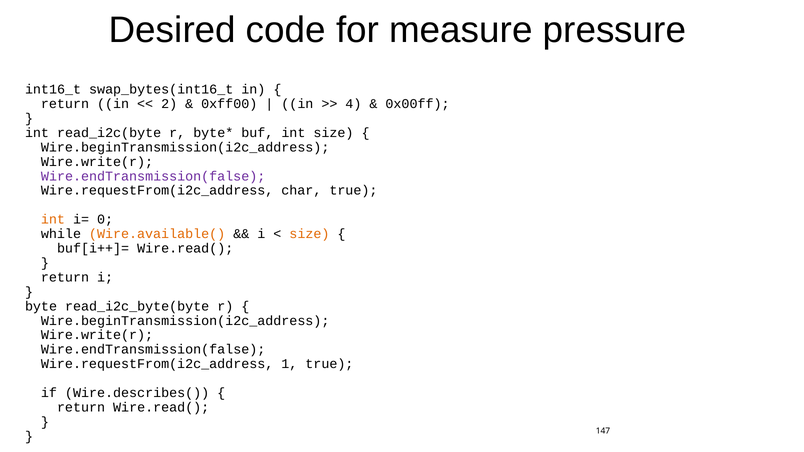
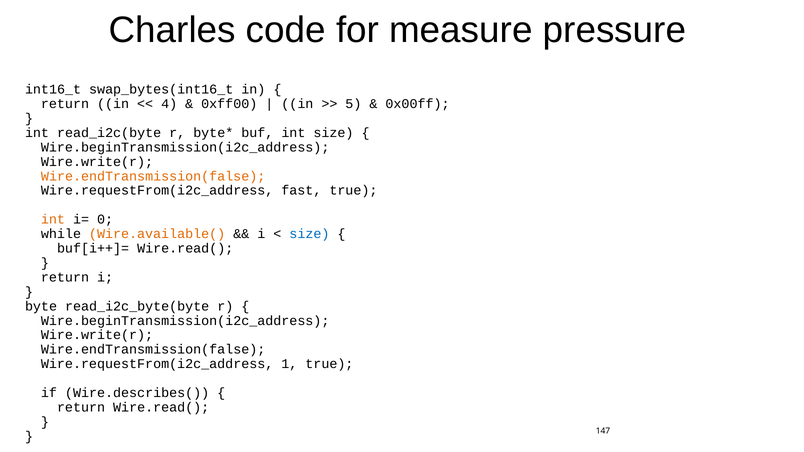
Desired: Desired -> Charles
2: 2 -> 4
4: 4 -> 5
Wire.endTransmission(false at (153, 176) colour: purple -> orange
char: char -> fast
size at (309, 234) colour: orange -> blue
